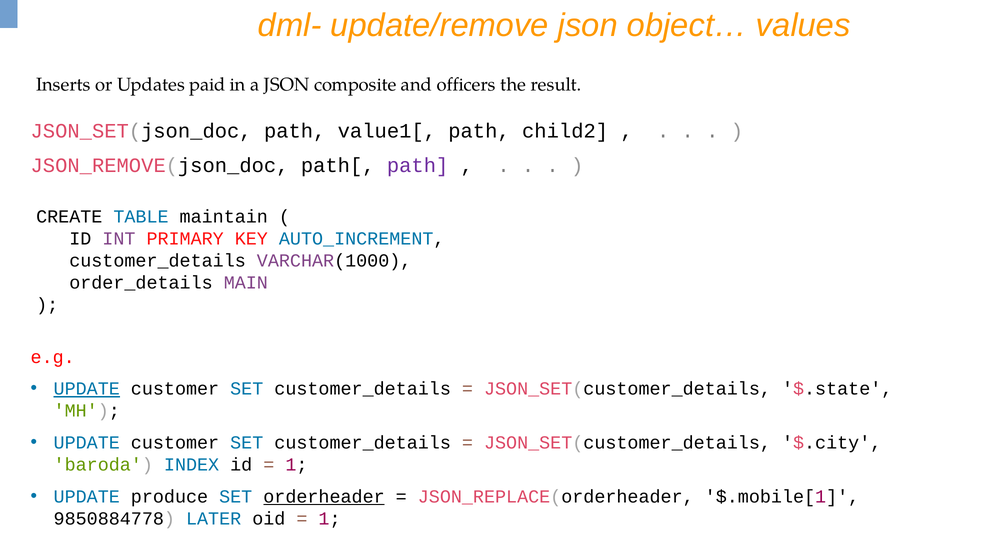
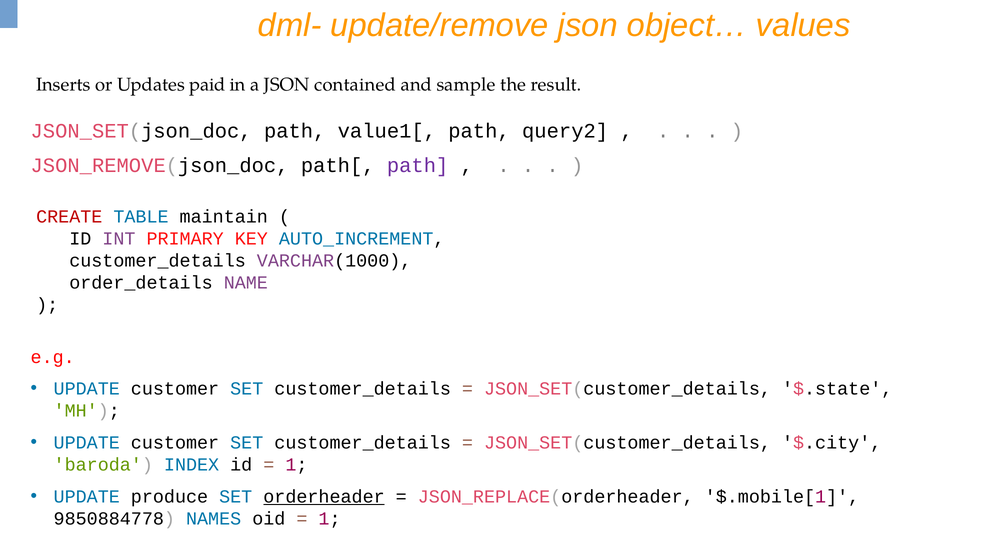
composite: composite -> contained
officers: officers -> sample
child2: child2 -> query2
CREATE colour: black -> red
MAIN: MAIN -> NAME
UPDATE at (87, 389) underline: present -> none
LATER: LATER -> NAMES
